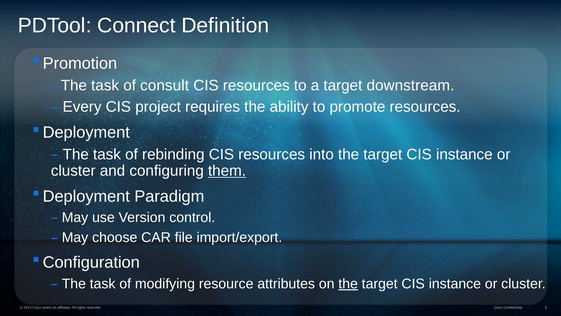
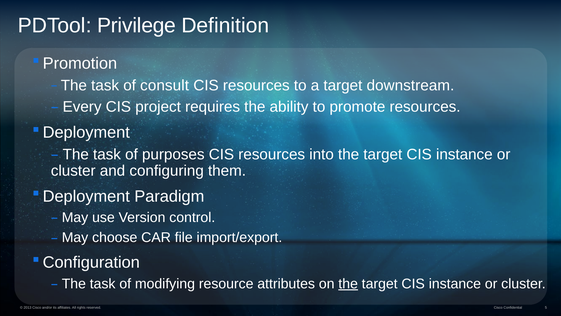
Connect: Connect -> Privilege
rebinding: rebinding -> purposes
them underline: present -> none
